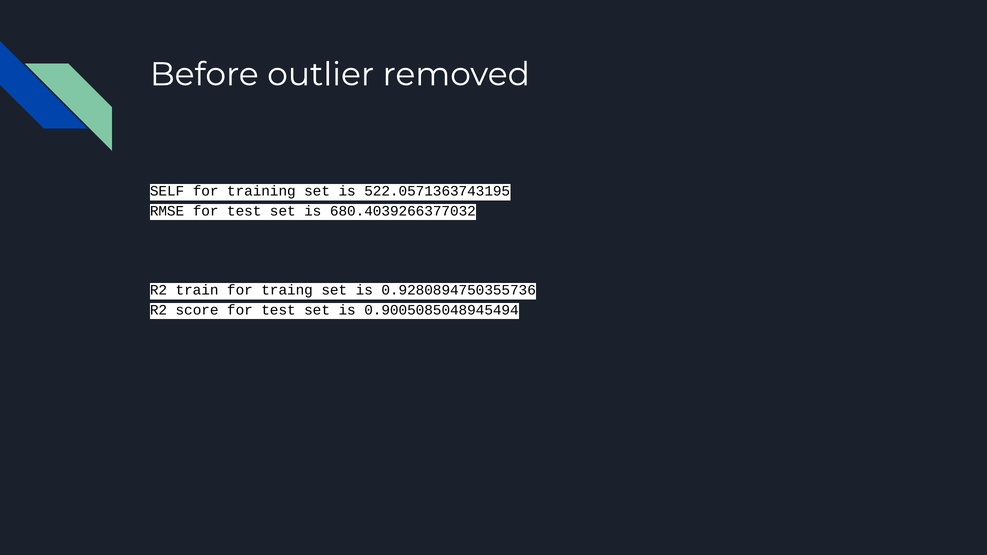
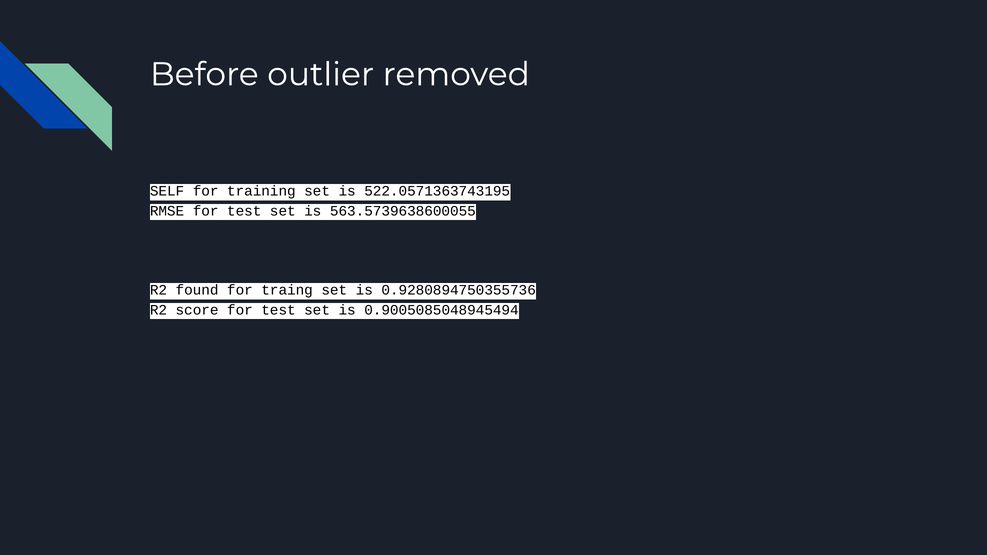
680.4039266377032: 680.4039266377032 -> 563.5739638600055
train: train -> found
